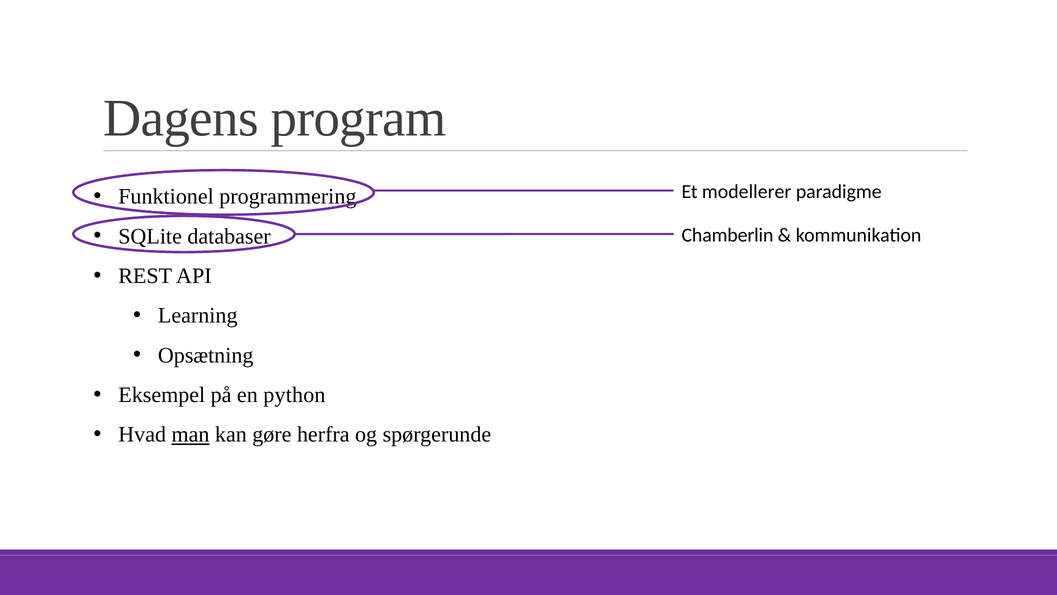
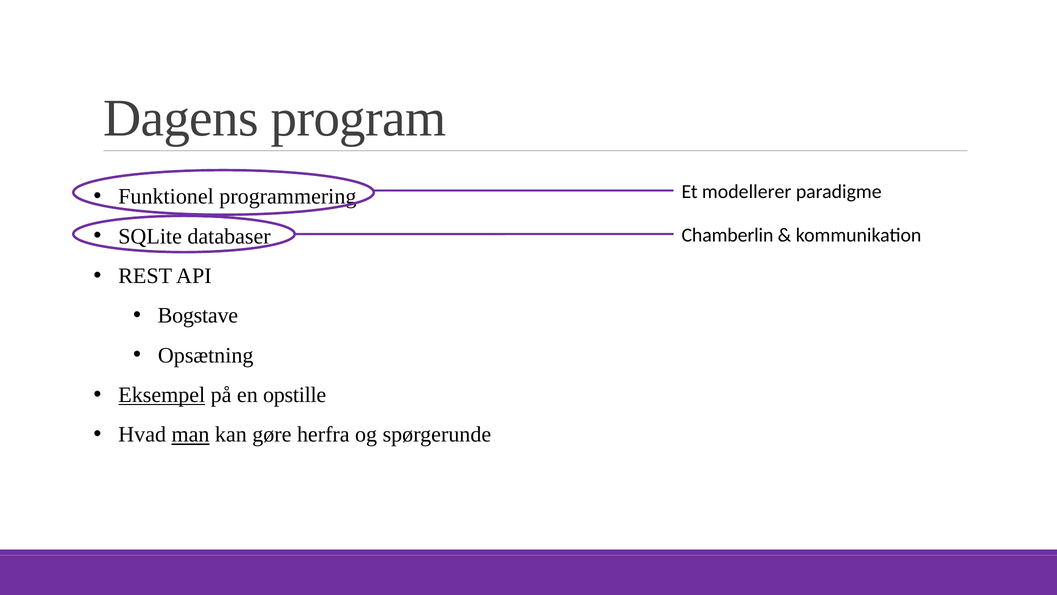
Learning: Learning -> Bogstave
Eksempel underline: none -> present
python: python -> opstille
